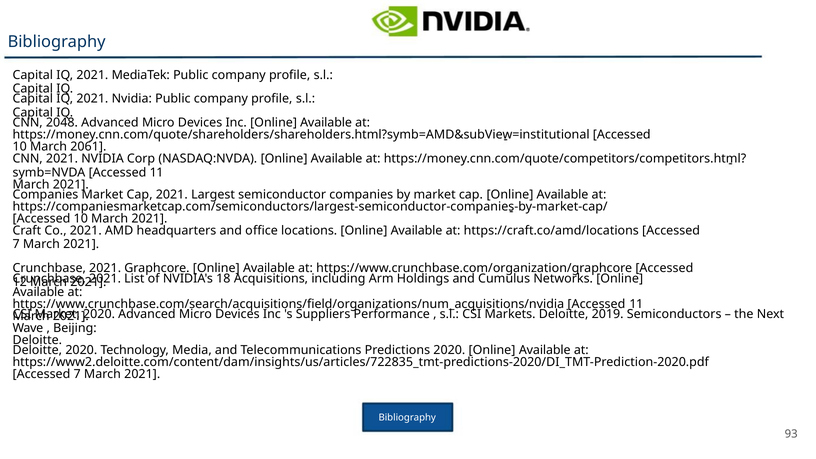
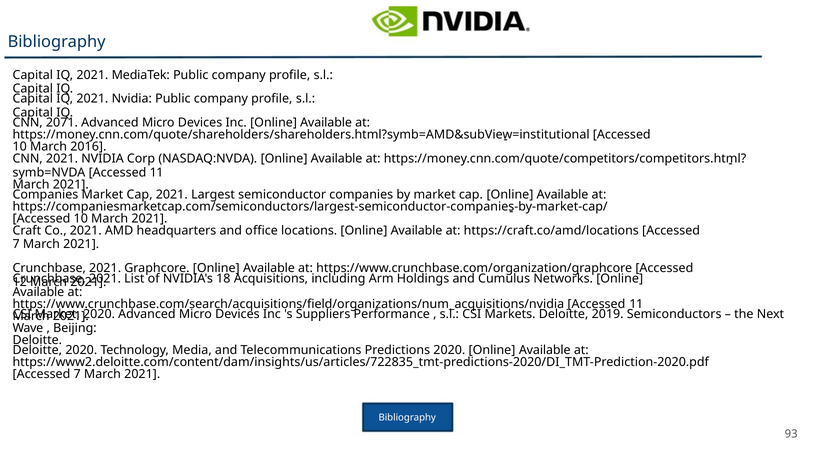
2048: 2048 -> 2071
2061: 2061 -> 2016
